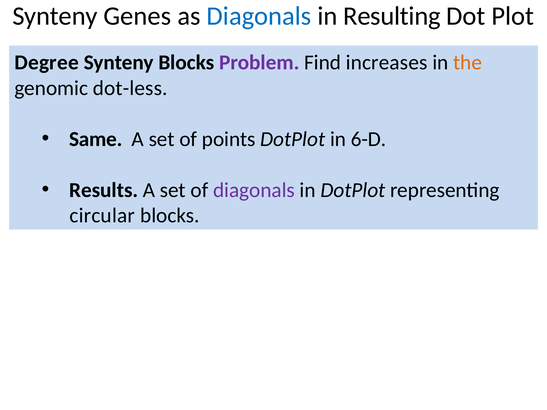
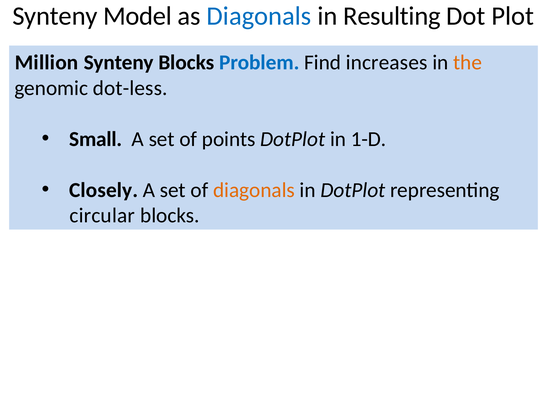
Genes: Genes -> Model
Degree: Degree -> Million
Problem colour: purple -> blue
Same: Same -> Small
6-D: 6-D -> 1-D
Results: Results -> Closely
diagonals at (254, 190) colour: purple -> orange
